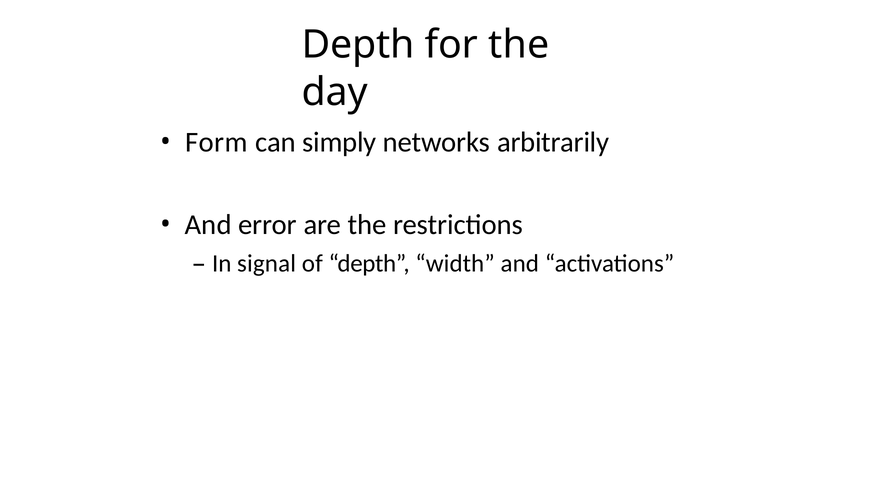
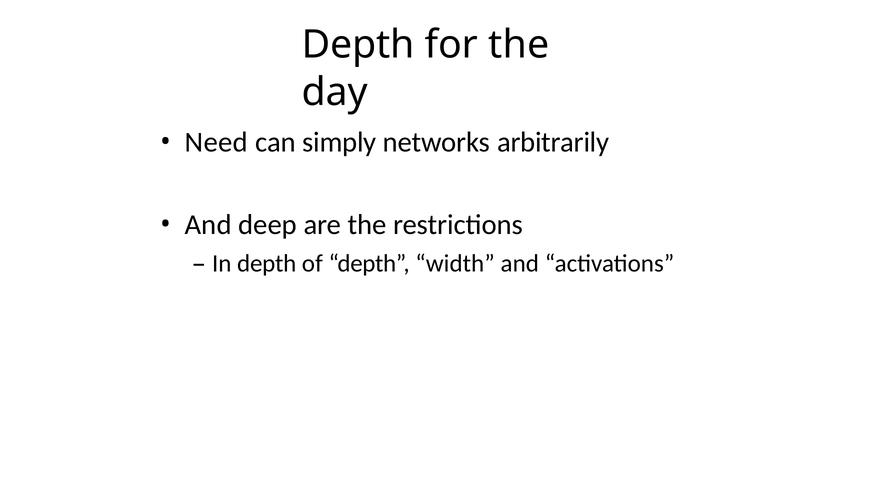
Form: Form -> Need
error: error -> deep
In signal: signal -> depth
